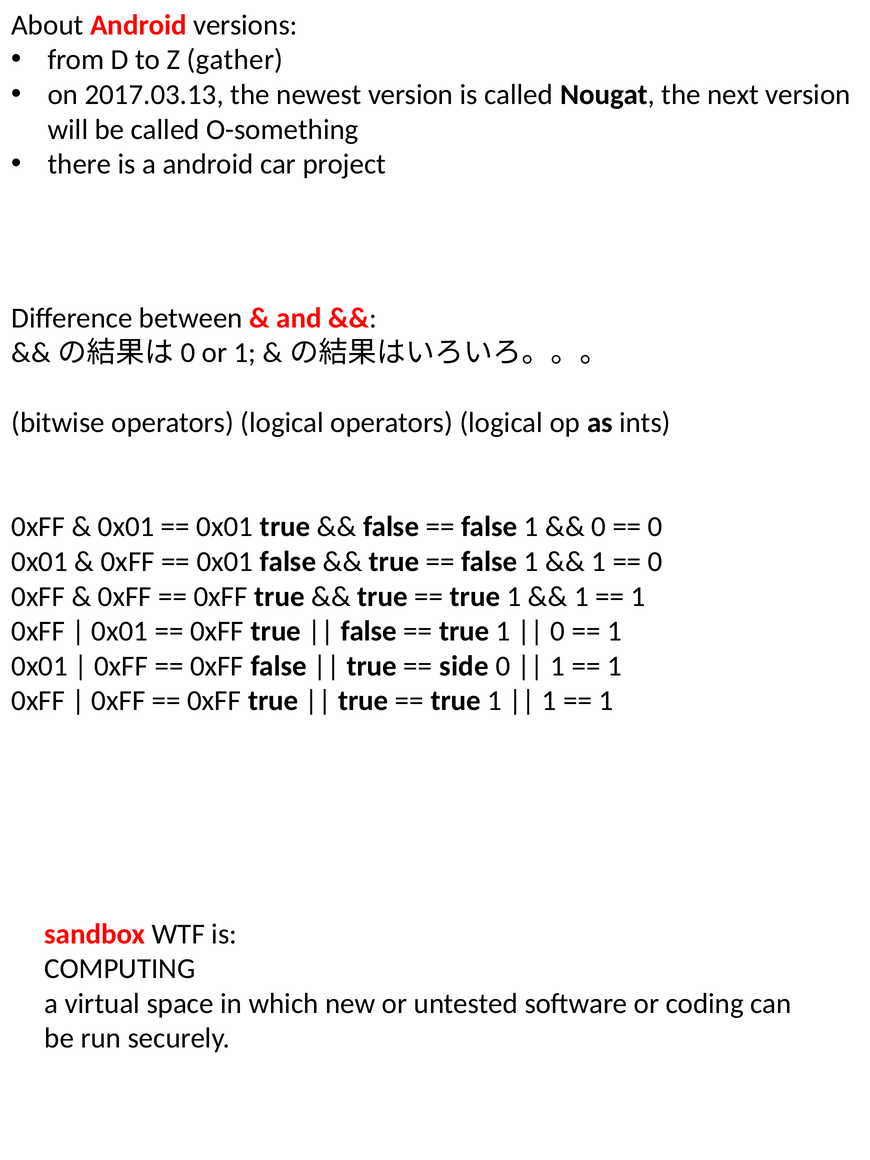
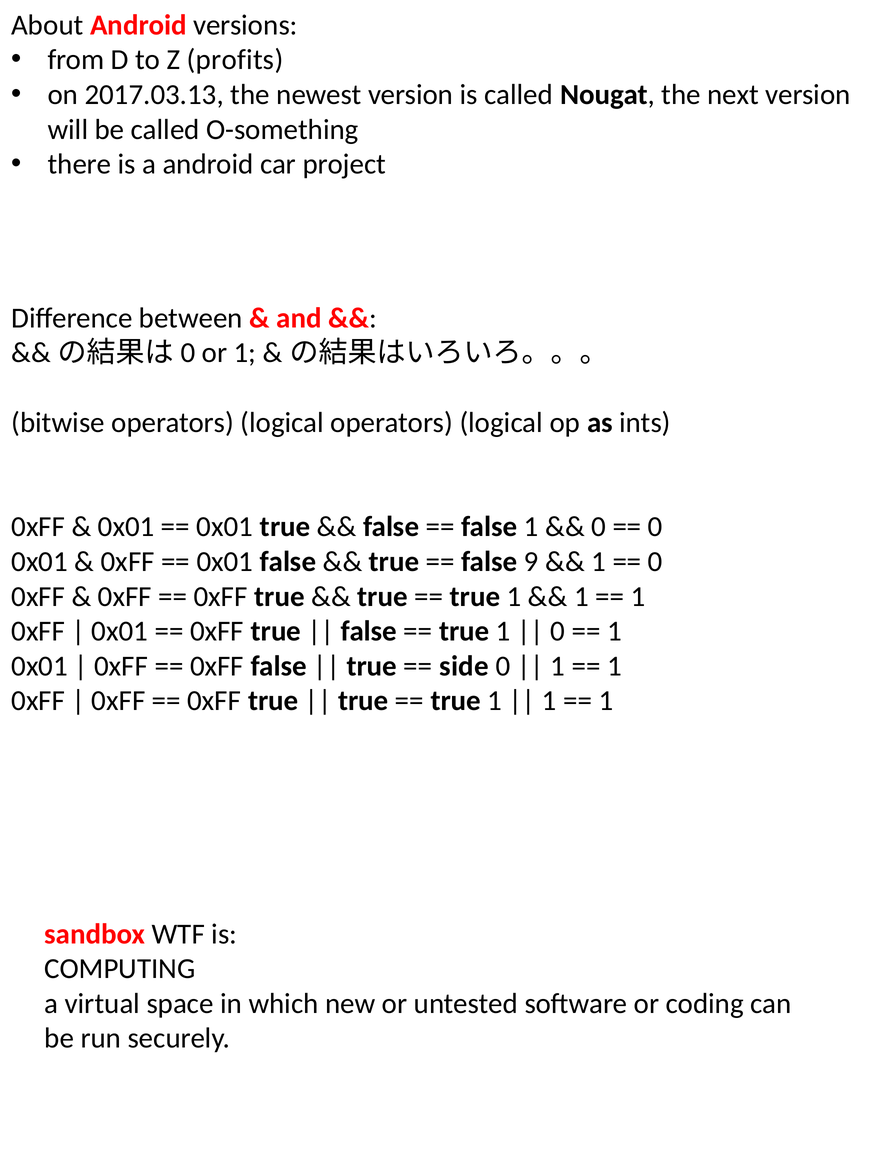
gather: gather -> profits
1 at (531, 562): 1 -> 9
